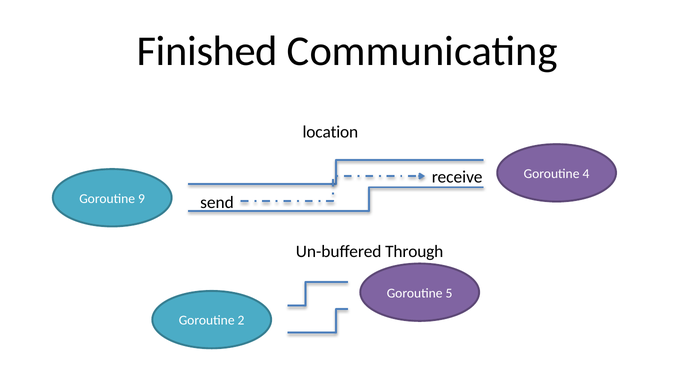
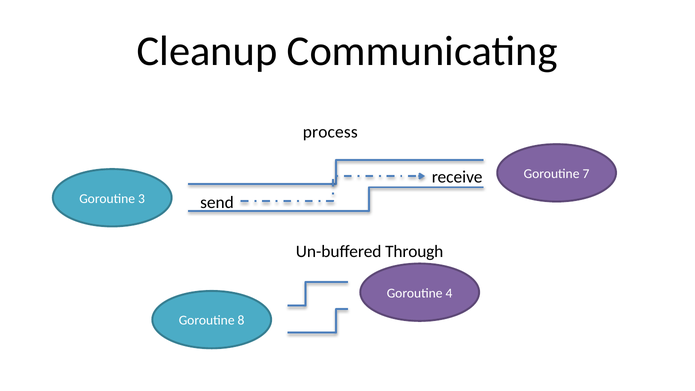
Finished: Finished -> Cleanup
location: location -> process
4: 4 -> 7
9: 9 -> 3
5: 5 -> 4
2: 2 -> 8
